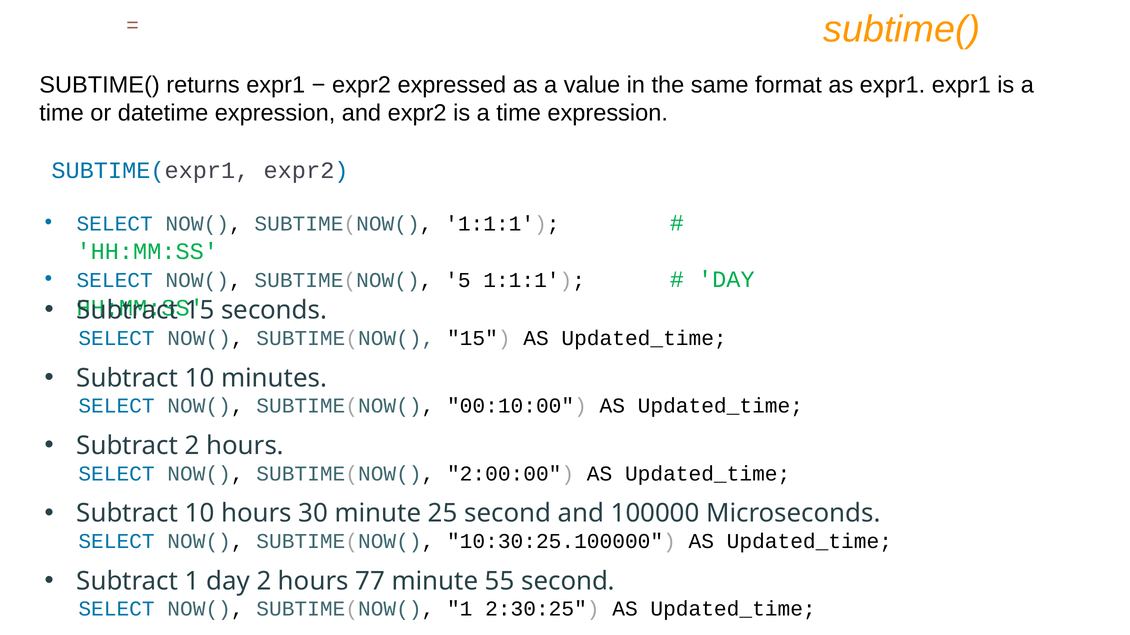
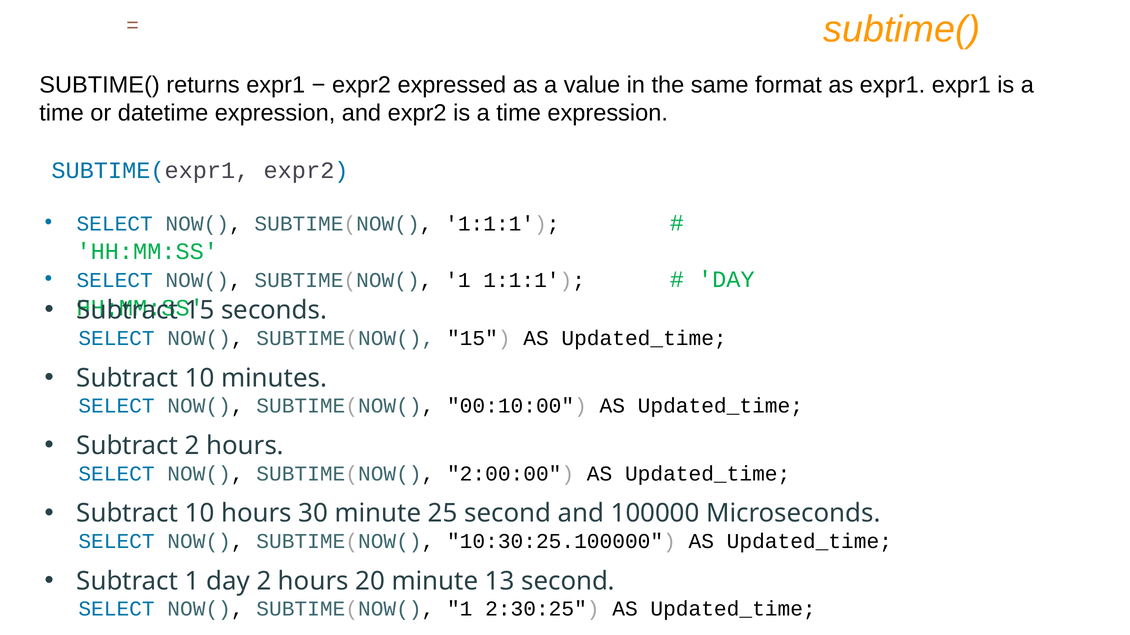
5 at (458, 281): 5 -> 1
77: 77 -> 20
55: 55 -> 13
